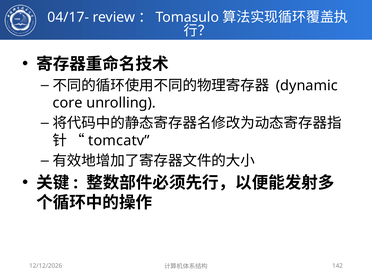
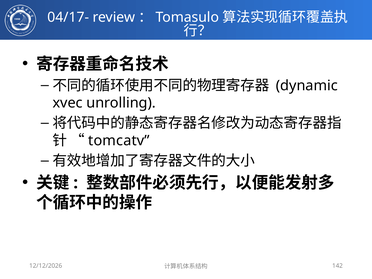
core: core -> xvec
